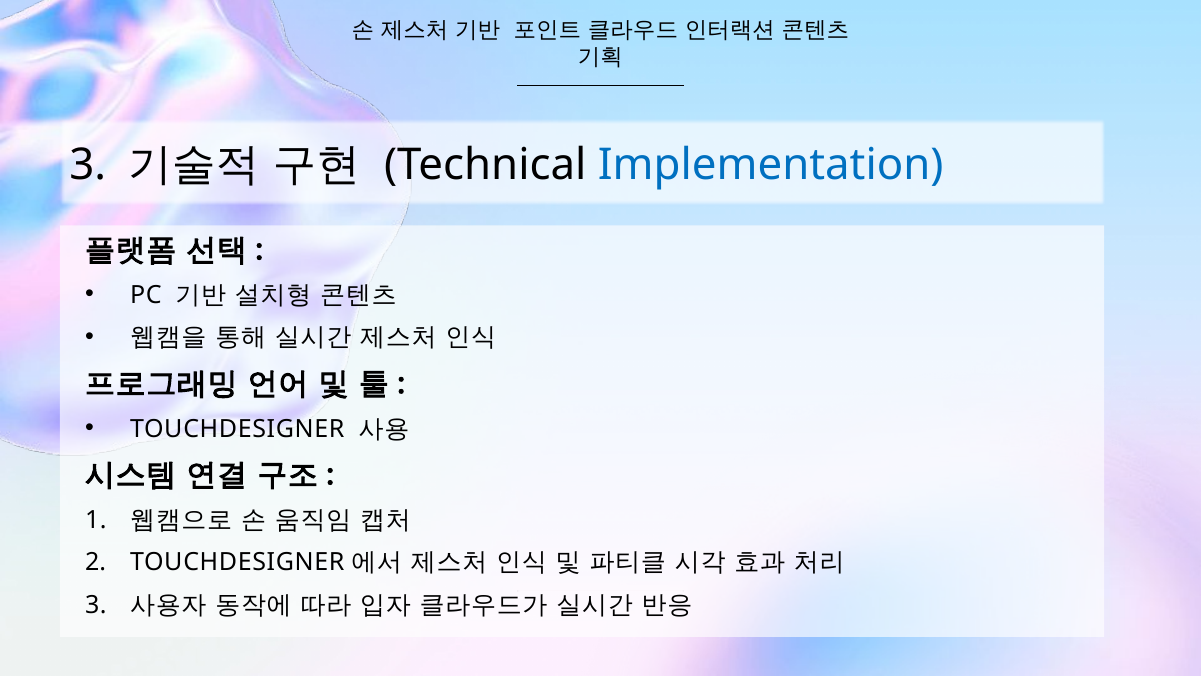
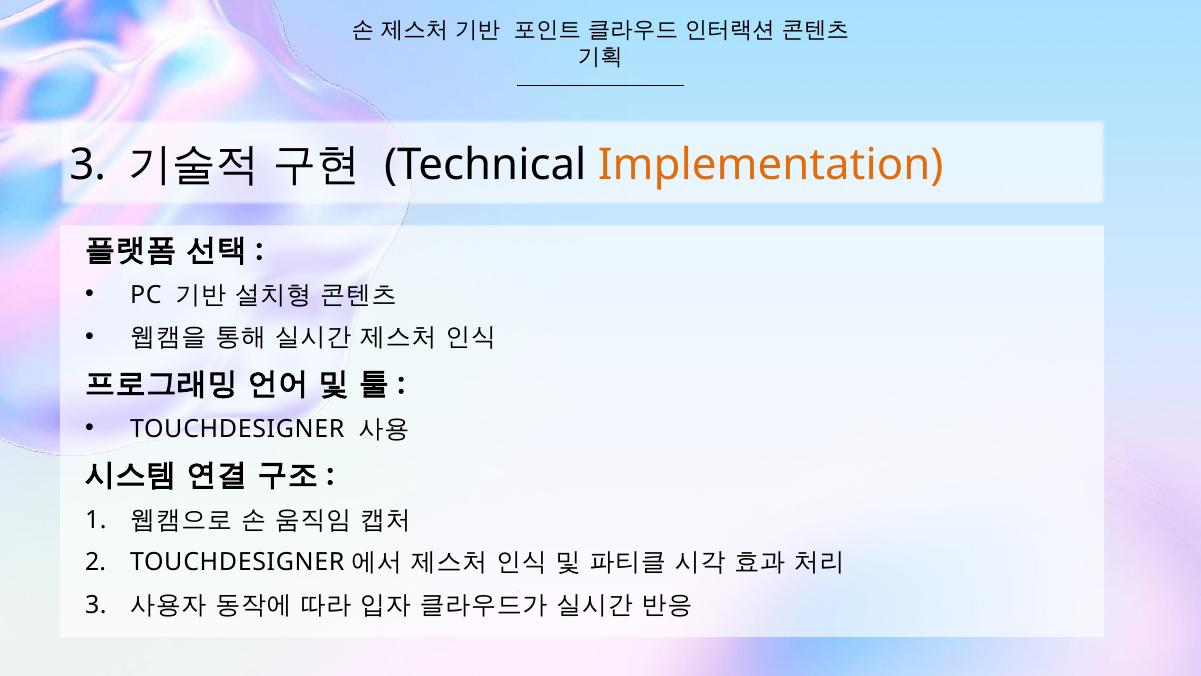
Implementation colour: blue -> orange
